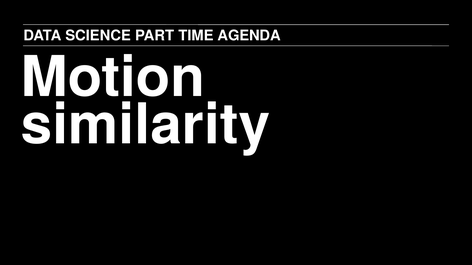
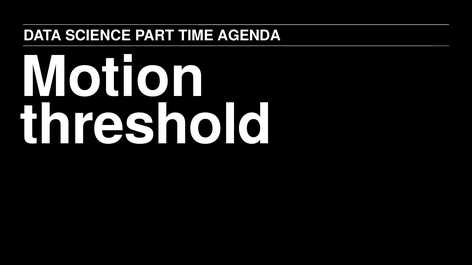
similarity: similarity -> threshold
